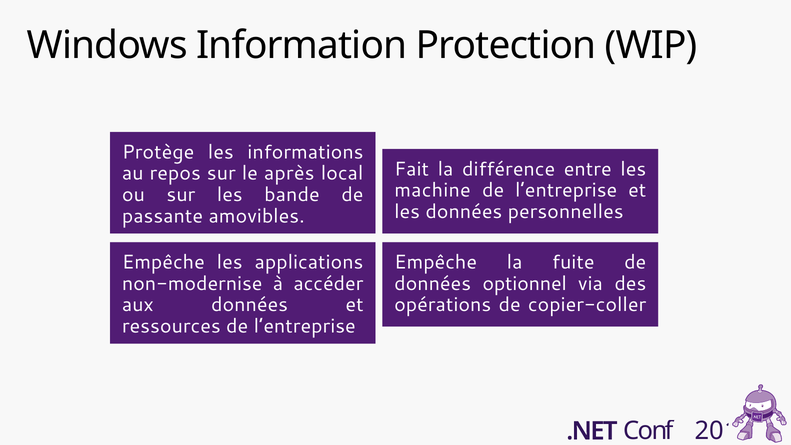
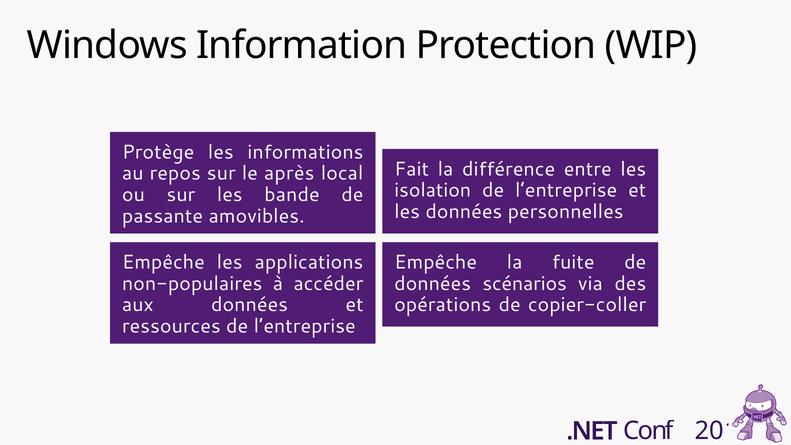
machine: machine -> isolation
non-modernise: non-modernise -> non-populaires
optionnel: optionnel -> scénarios
